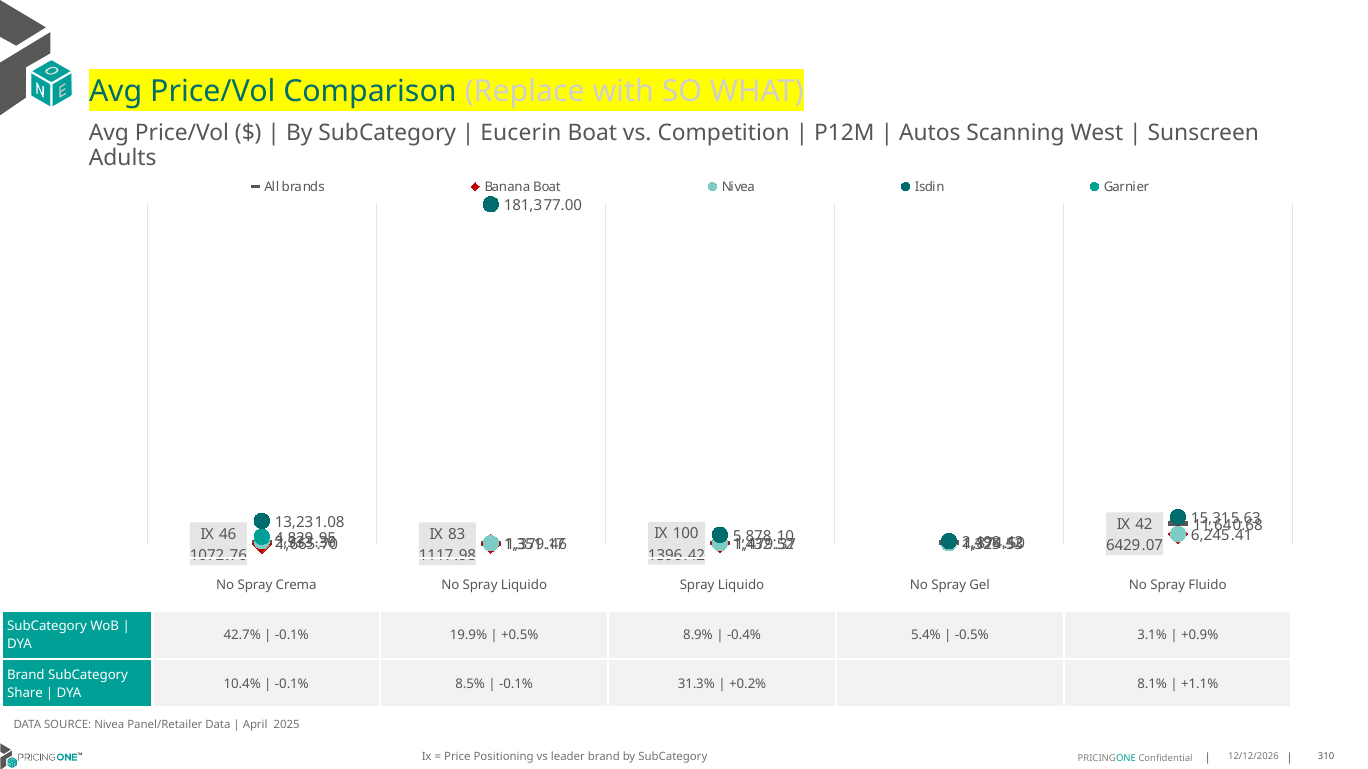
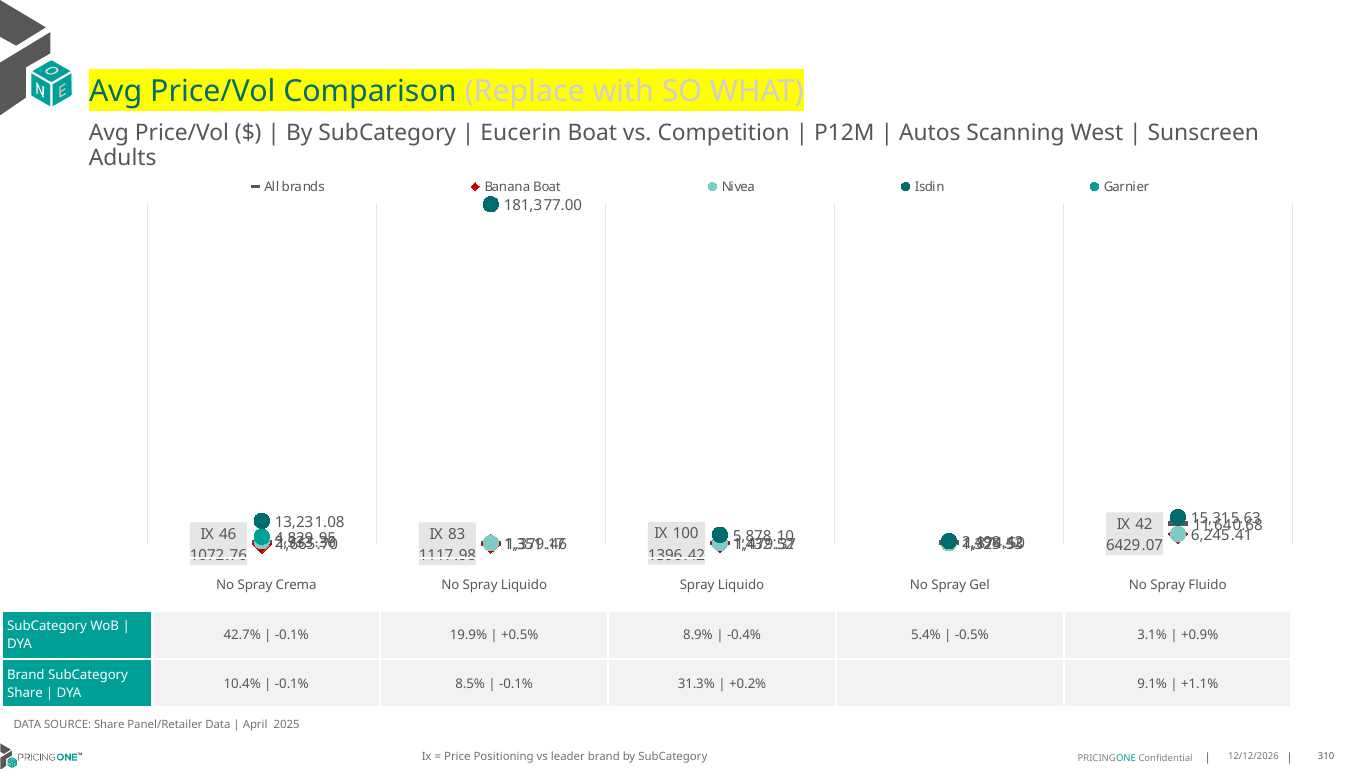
8.1%: 8.1% -> 9.1%
SOURCE Nivea: Nivea -> Share
